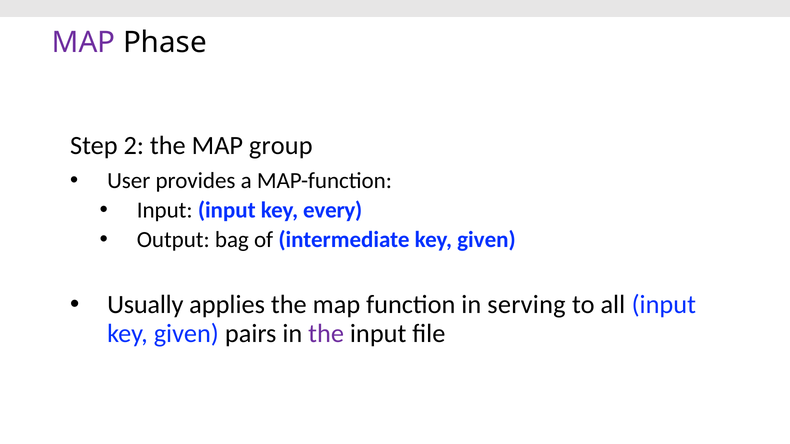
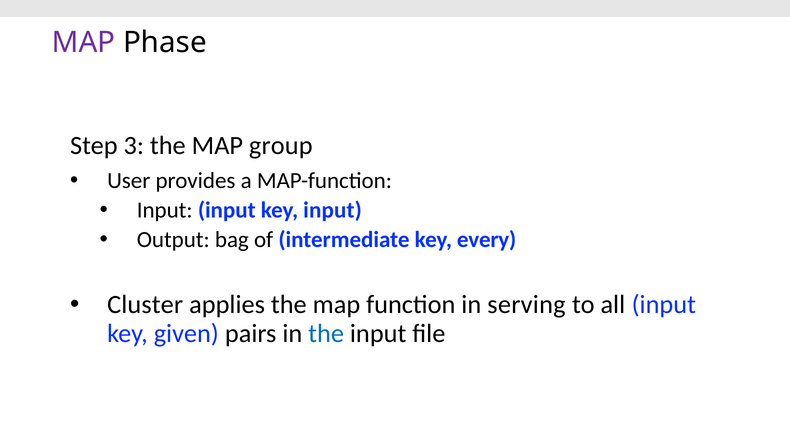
2: 2 -> 3
key every: every -> input
intermediate key given: given -> every
Usually: Usually -> Cluster
the at (326, 334) colour: purple -> blue
